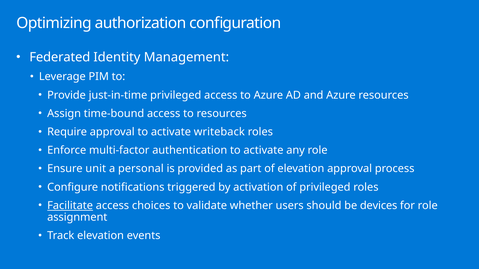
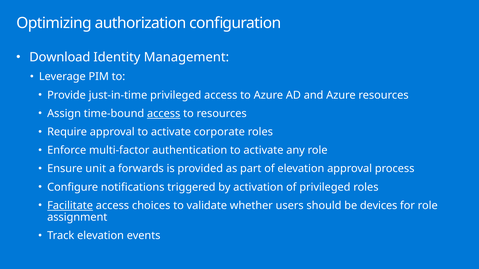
Federated: Federated -> Download
access at (164, 114) underline: none -> present
writeback: writeback -> corporate
personal: personal -> forwards
